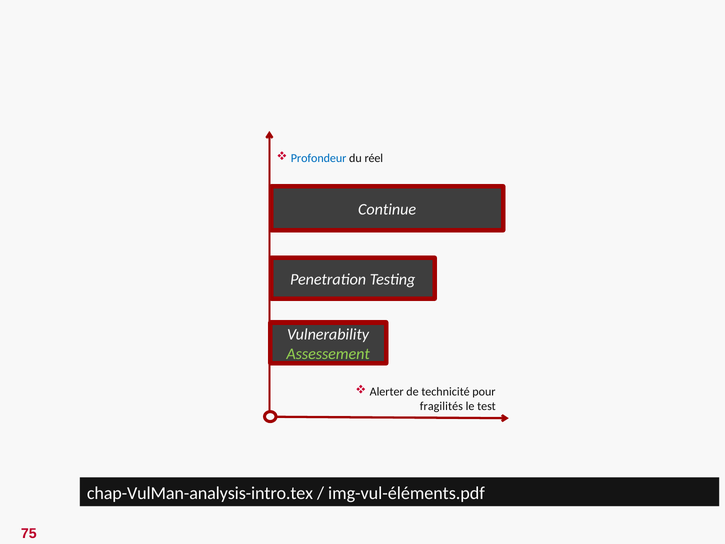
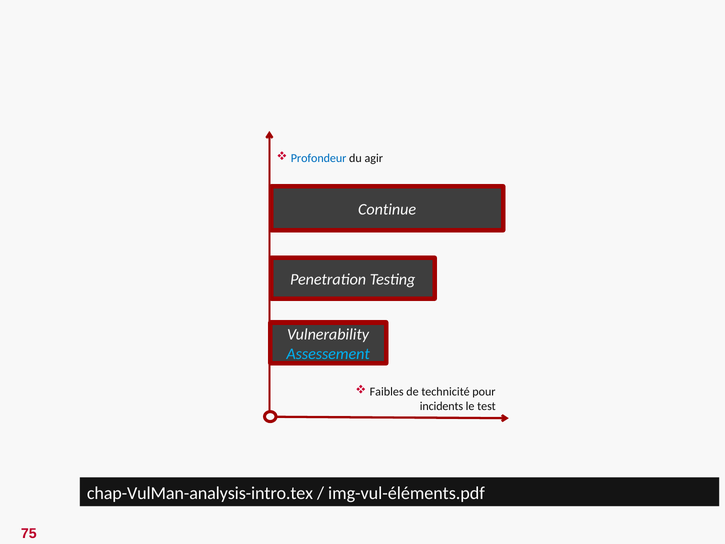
réel: réel -> agir
Assessement colour: light green -> light blue
Alerter: Alerter -> Faibles
fragilités: fragilités -> incidents
